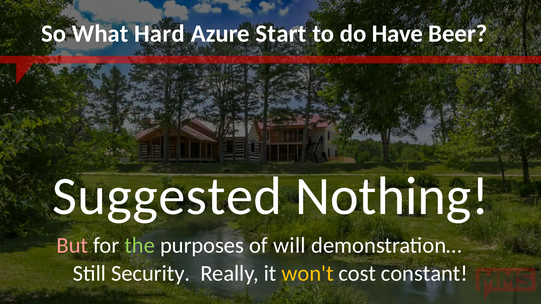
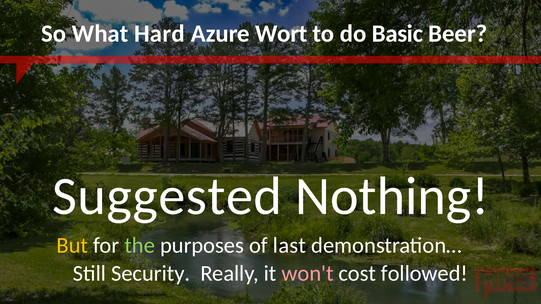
Start: Start -> Wort
Have: Have -> Basic
But colour: pink -> yellow
will: will -> last
won't colour: yellow -> pink
constant: constant -> followed
